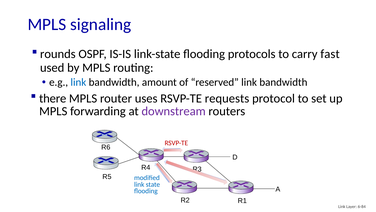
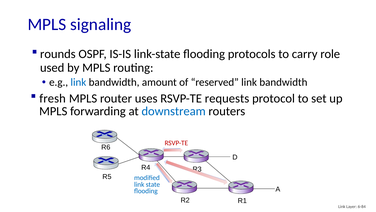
fast: fast -> role
there: there -> fresh
downstream colour: purple -> blue
